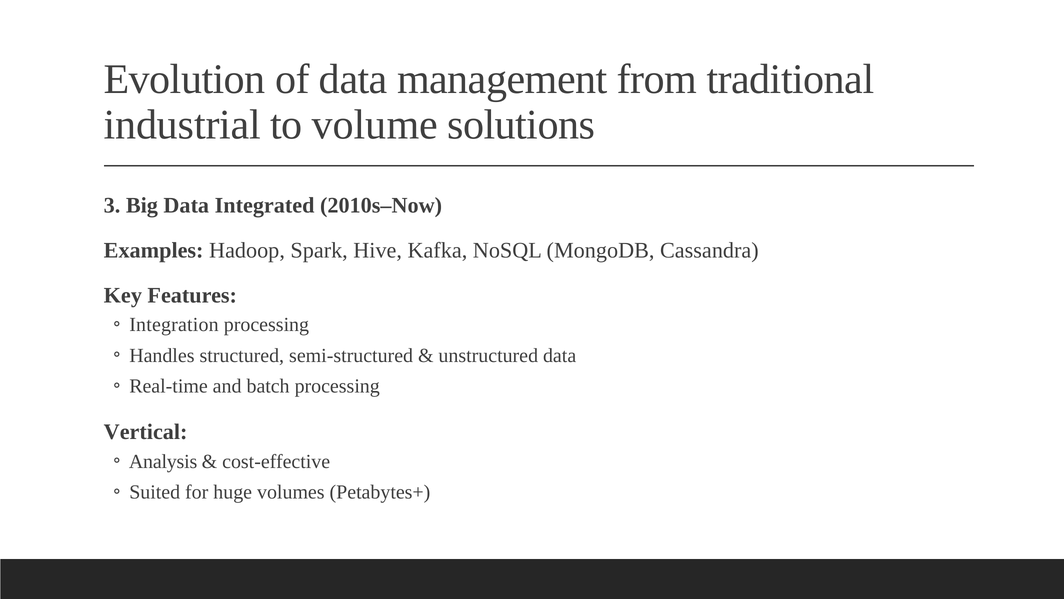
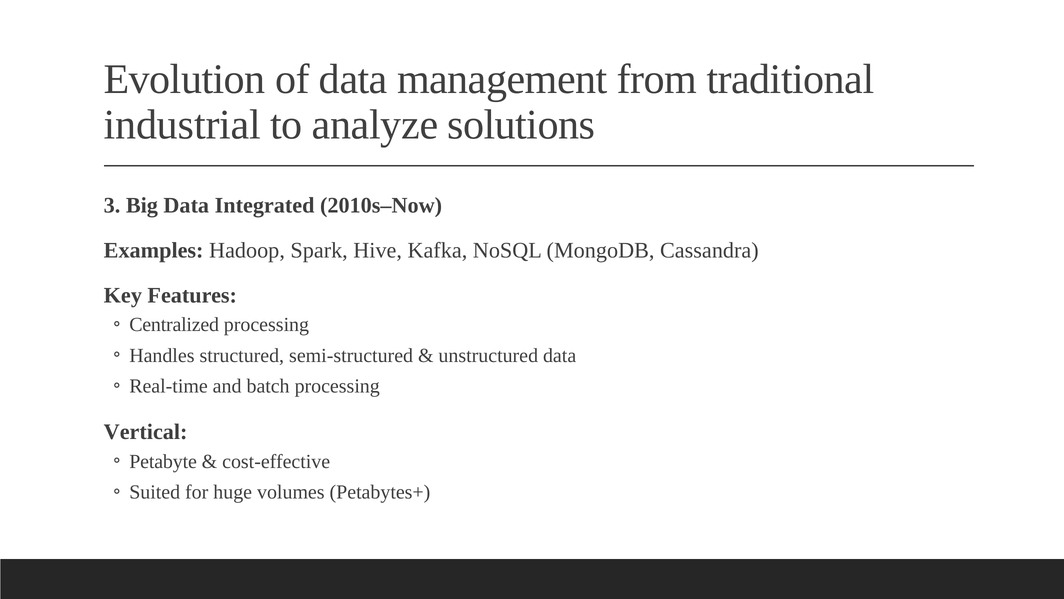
volume: volume -> analyze
Integration: Integration -> Centralized
Analysis: Analysis -> Petabyte
